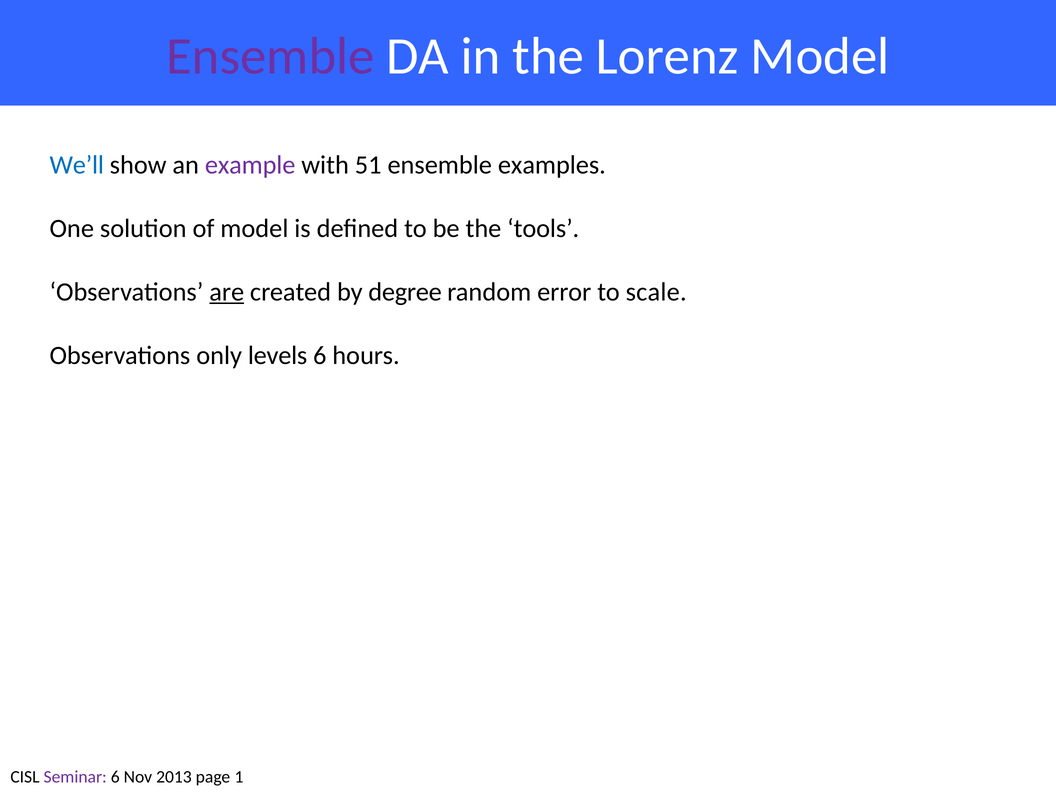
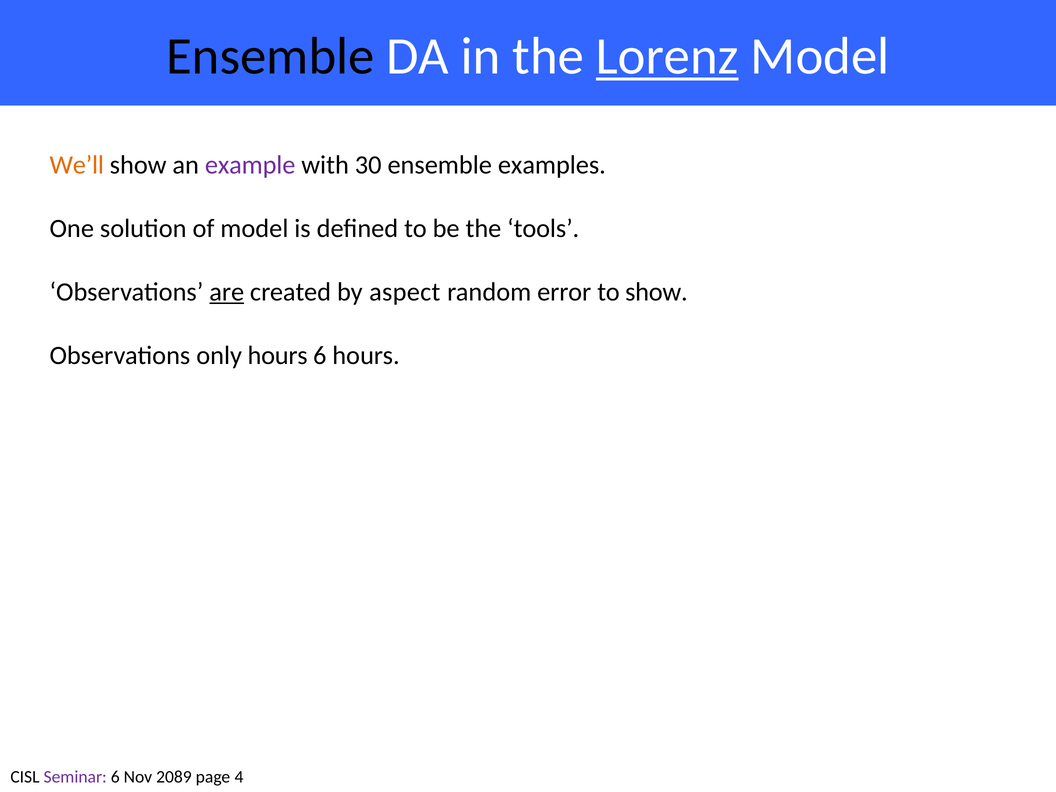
Ensemble at (270, 56) colour: purple -> black
Lorenz underline: none -> present
We’ll colour: blue -> orange
51: 51 -> 30
degree: degree -> aspect
to scale: scale -> show
only levels: levels -> hours
2013: 2013 -> 2089
1: 1 -> 4
